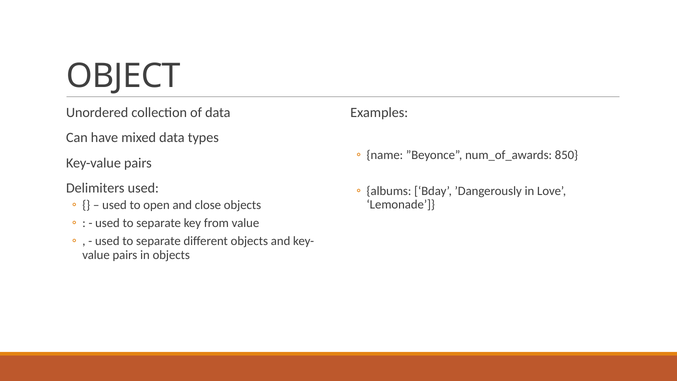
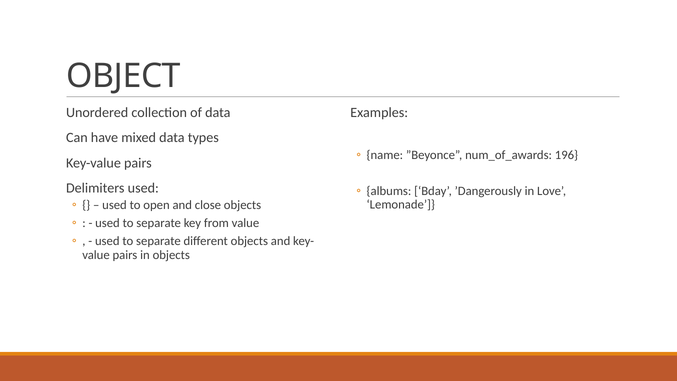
850: 850 -> 196
